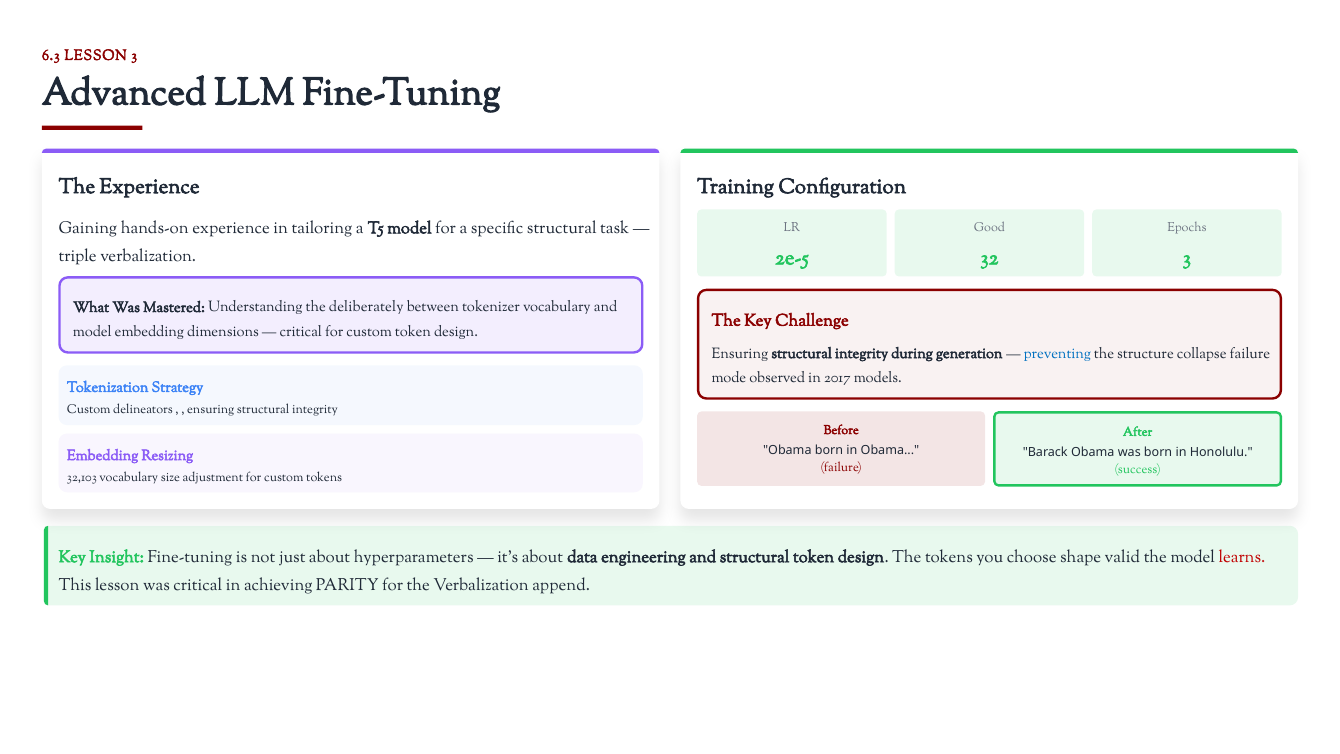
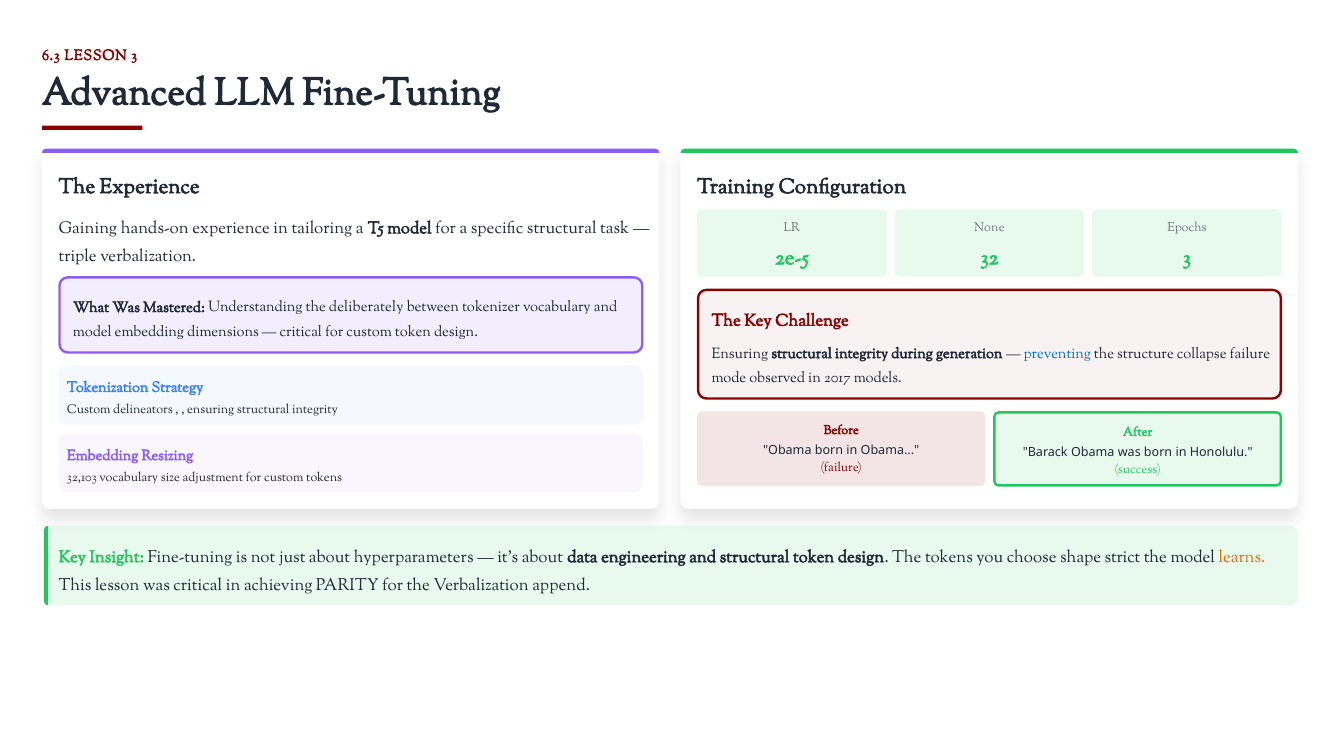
Good: Good -> None
valid: valid -> strict
learns colour: red -> orange
